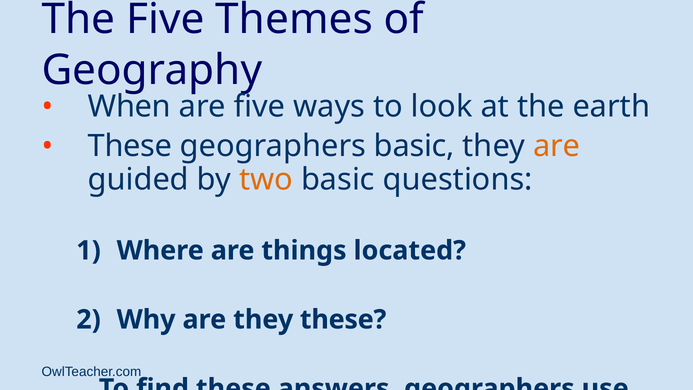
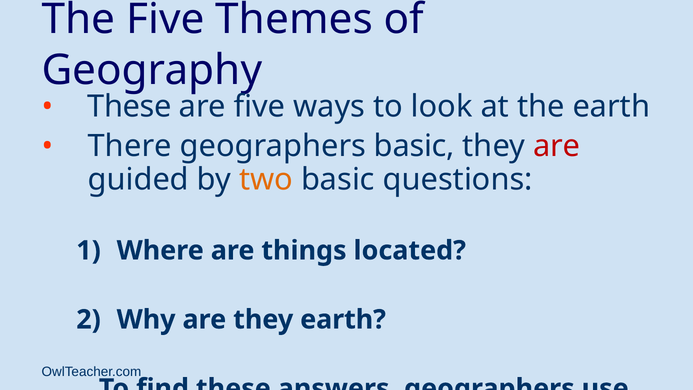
When at (129, 107): When -> These
These at (130, 146): These -> There
are at (557, 146) colour: orange -> red
they these: these -> earth
